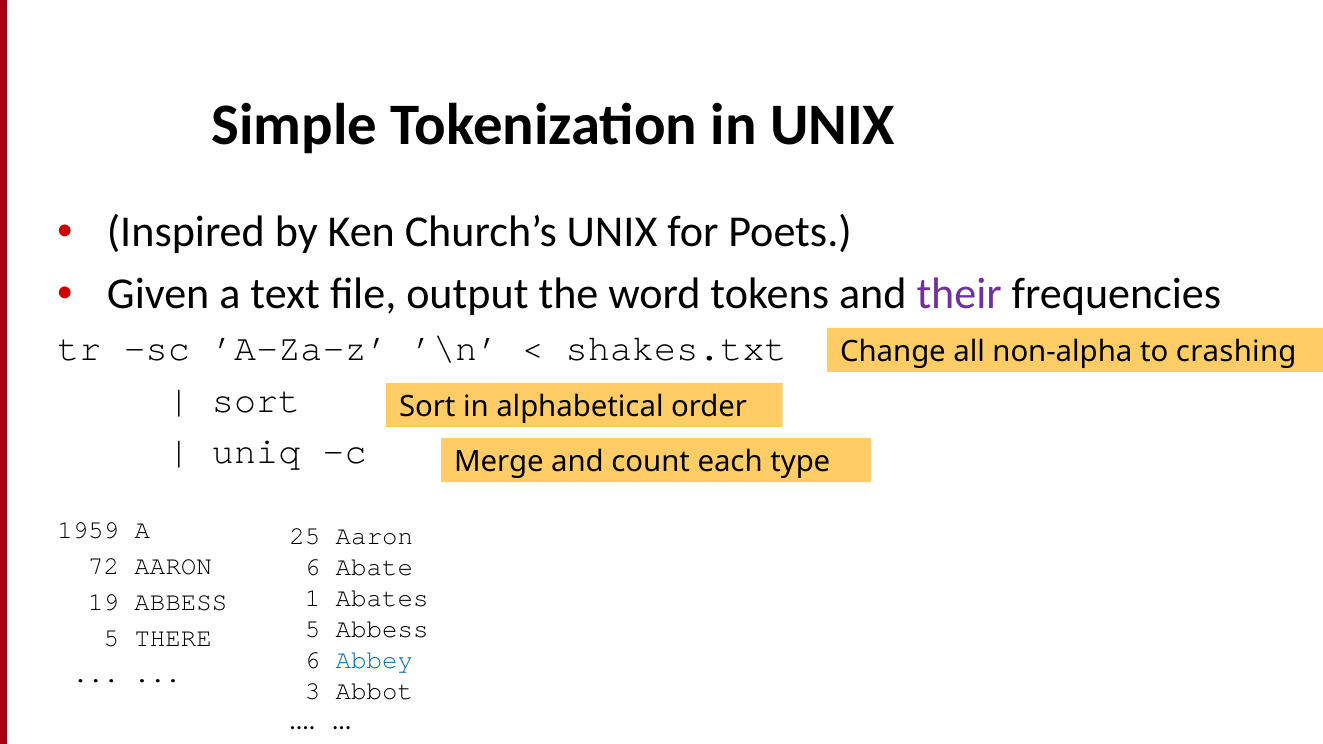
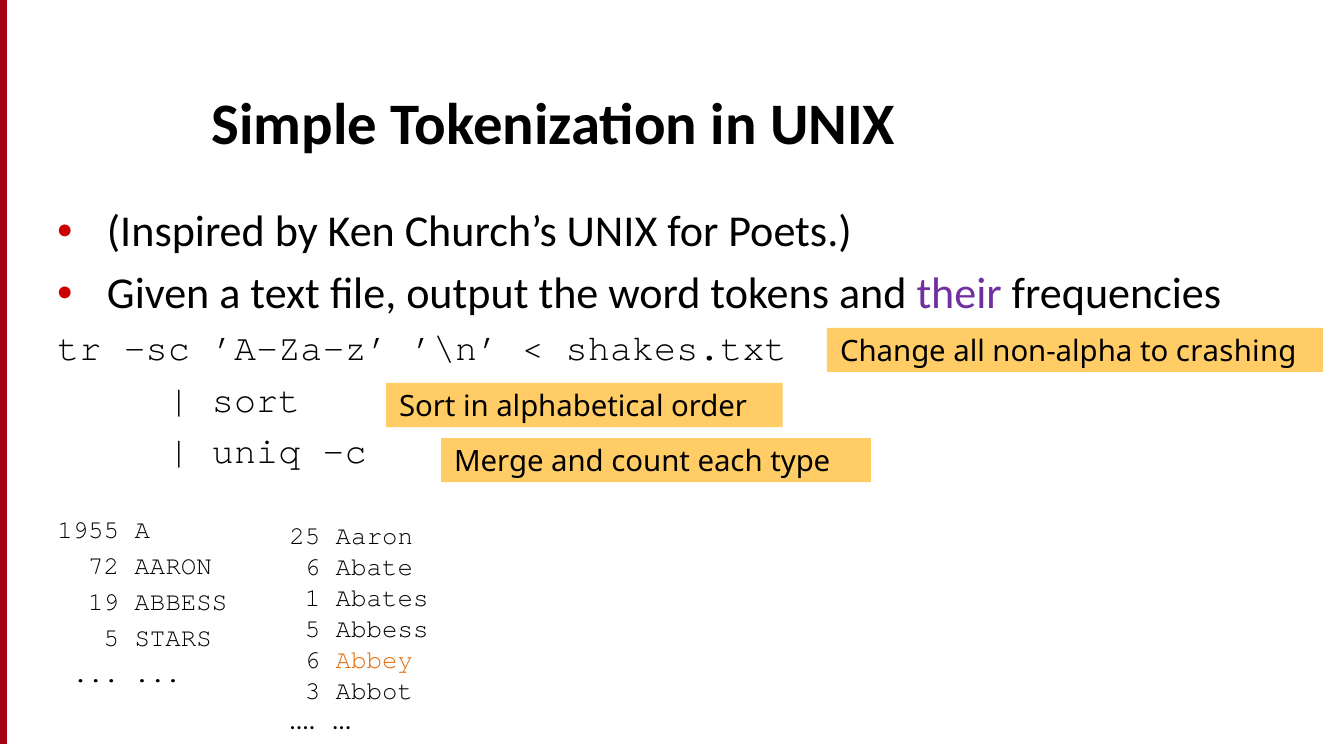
1959: 1959 -> 1955
THERE: THERE -> STARS
Abbey colour: blue -> orange
